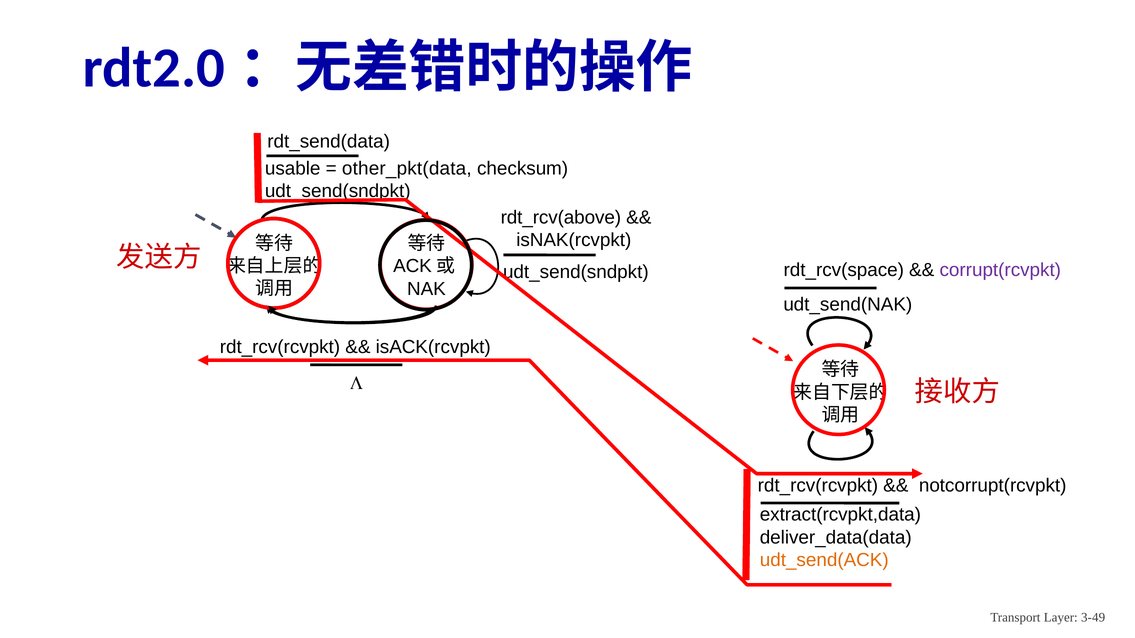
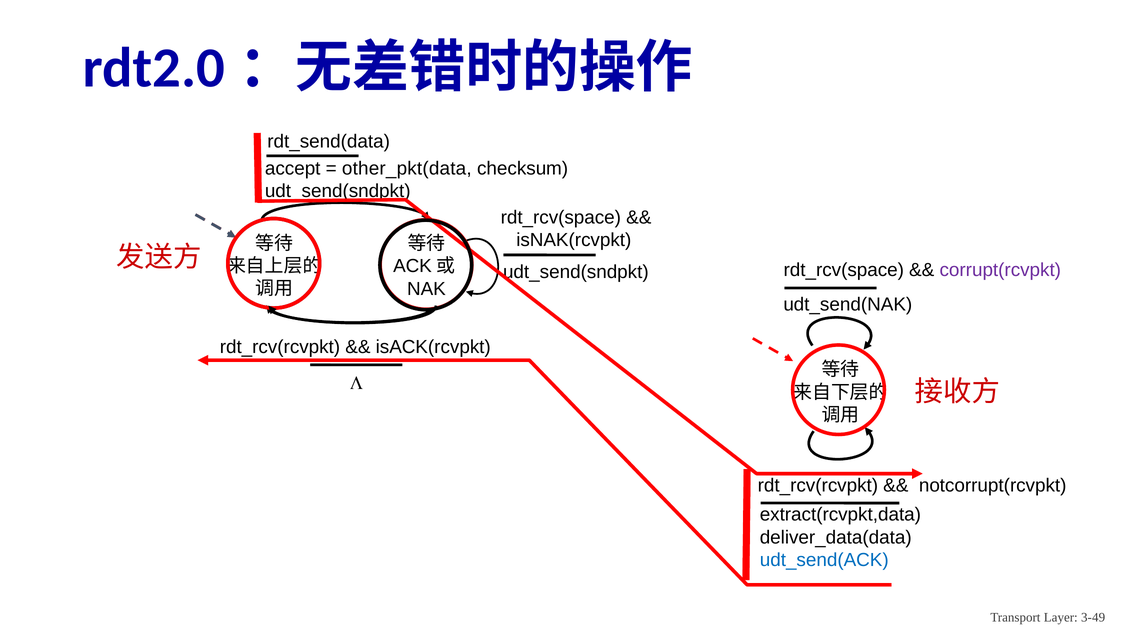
usable: usable -> accept
rdt_rcv(above at (561, 217): rdt_rcv(above -> rdt_rcv(space
udt_send(ACK colour: orange -> blue
